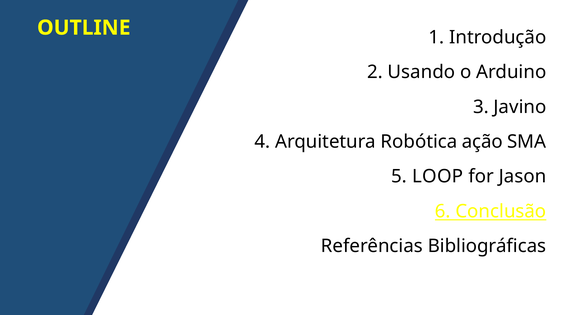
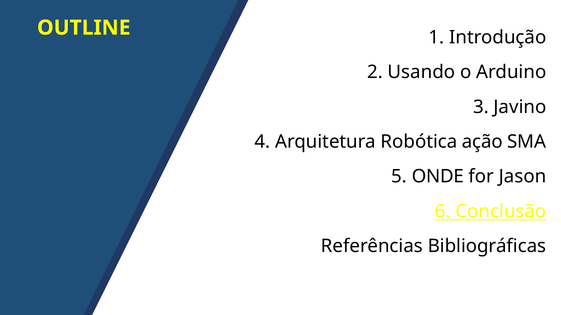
LOOP: LOOP -> ONDE
